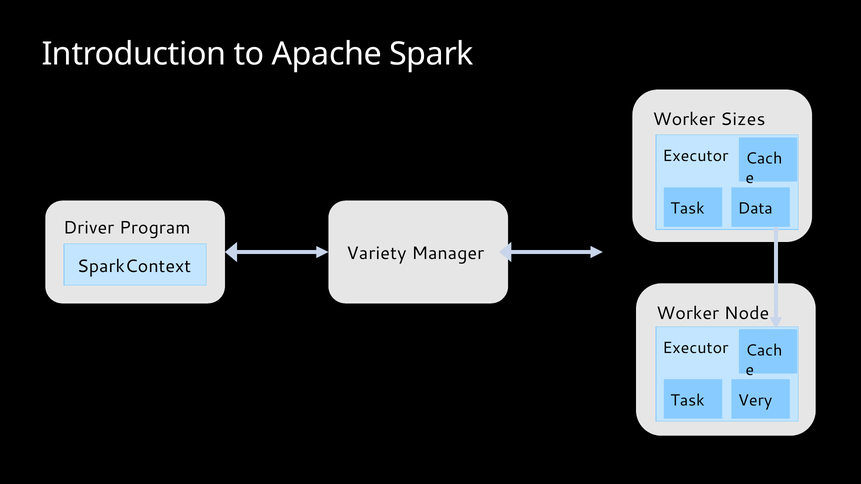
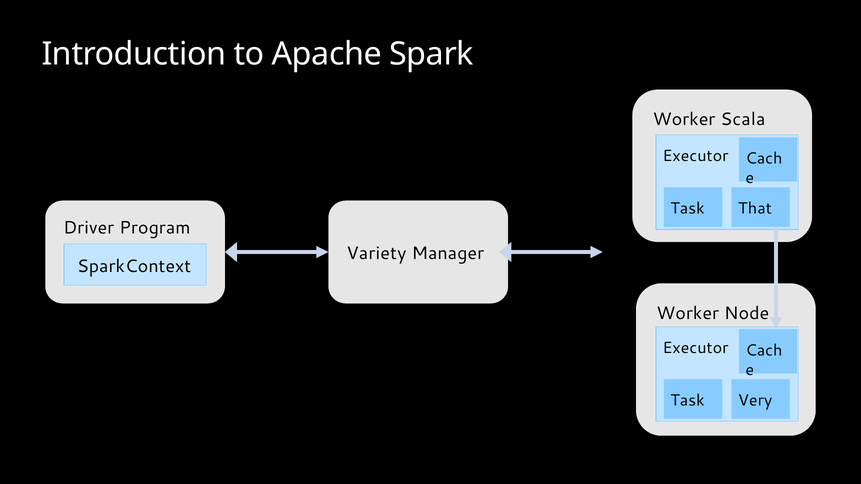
Sizes: Sizes -> Scala
Data: Data -> That
